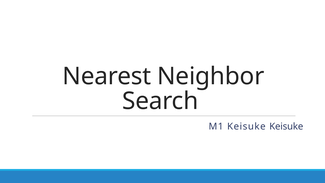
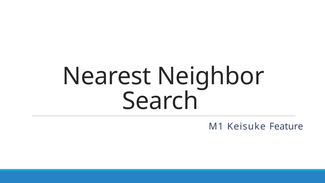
Keisuke Keisuke: Keisuke -> Feature
